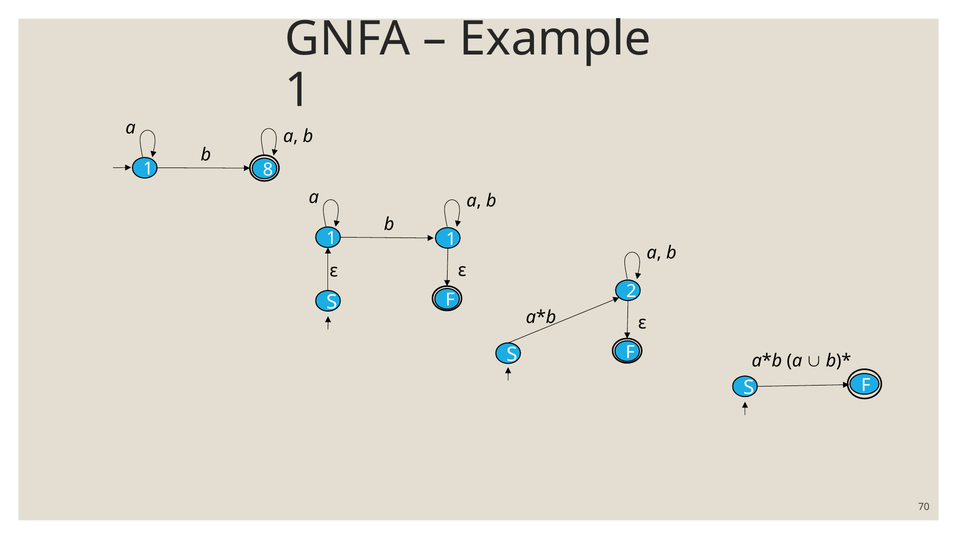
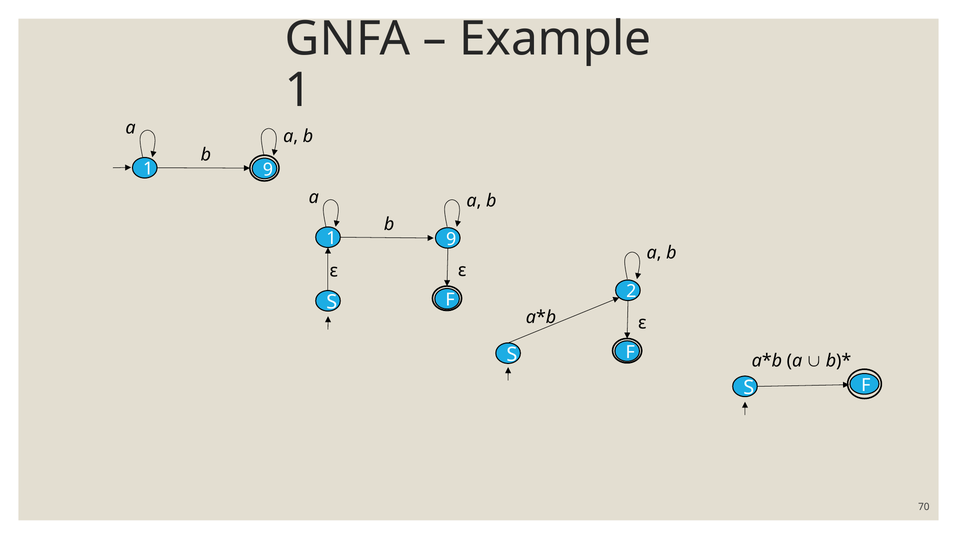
8 at (268, 169): 8 -> 9
1 at (451, 239): 1 -> 9
